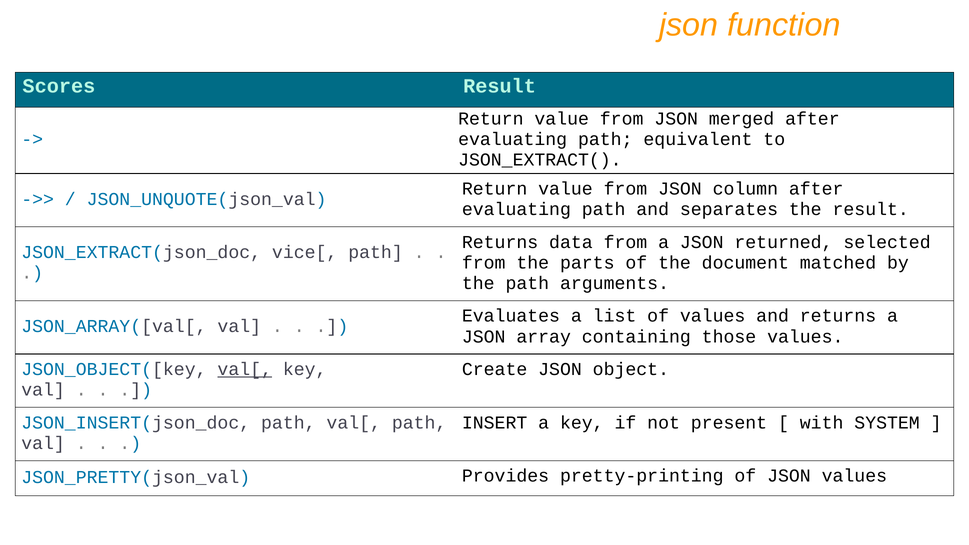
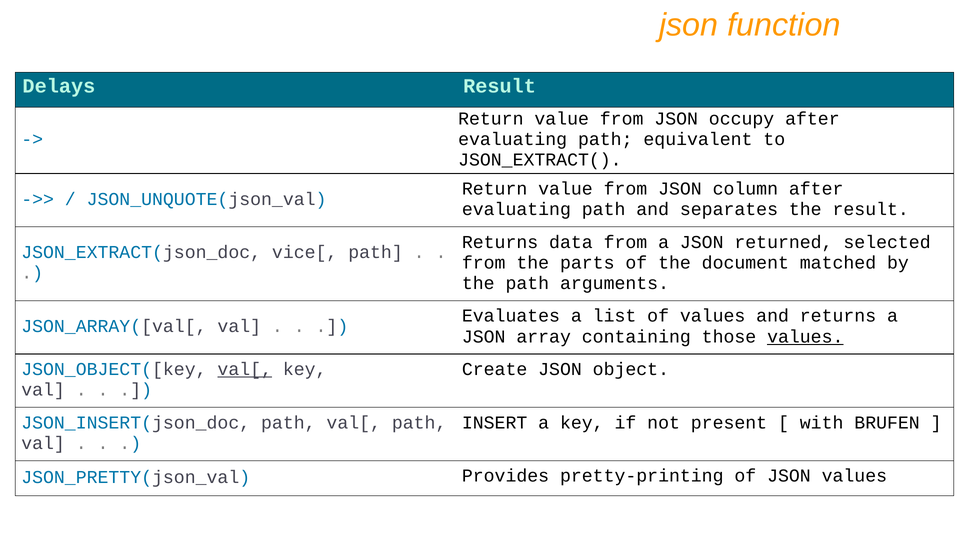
Scores: Scores -> Delays
merged: merged -> occupy
values at (805, 337) underline: none -> present
SYSTEM: SYSTEM -> BRUFEN
